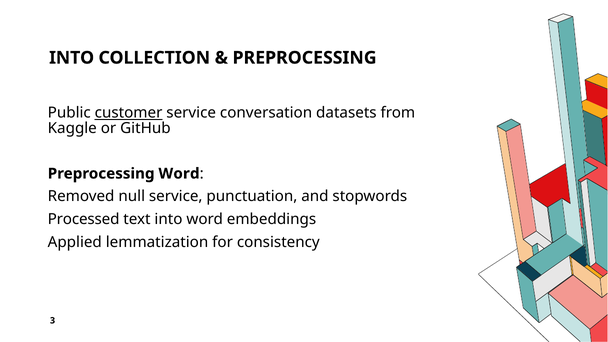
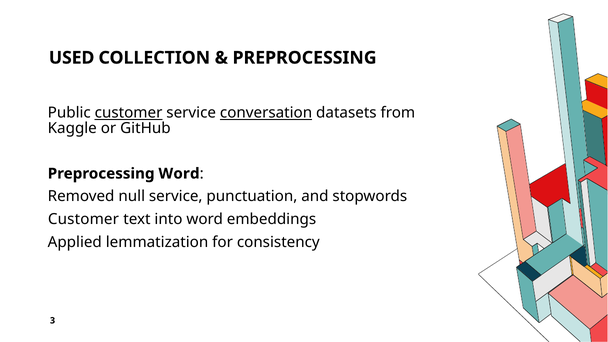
INTO at (72, 58): INTO -> USED
conversation underline: none -> present
Processed at (84, 219): Processed -> Customer
